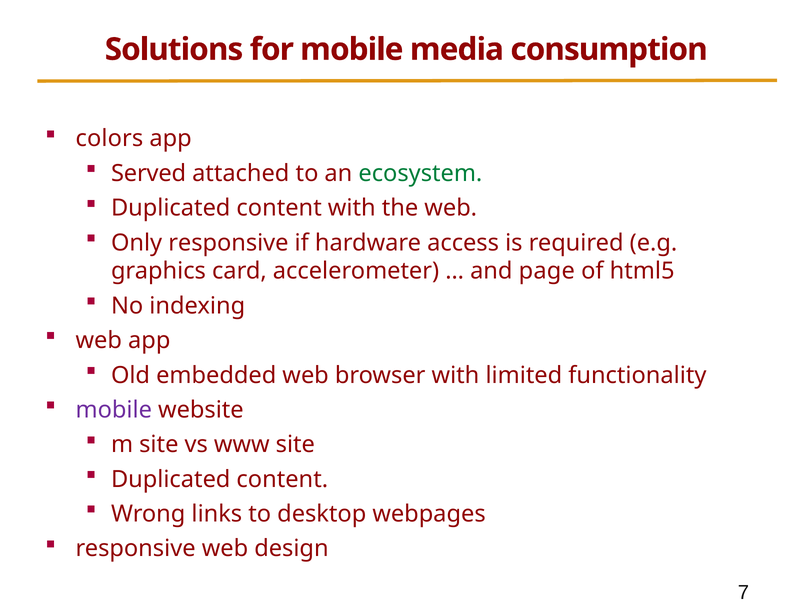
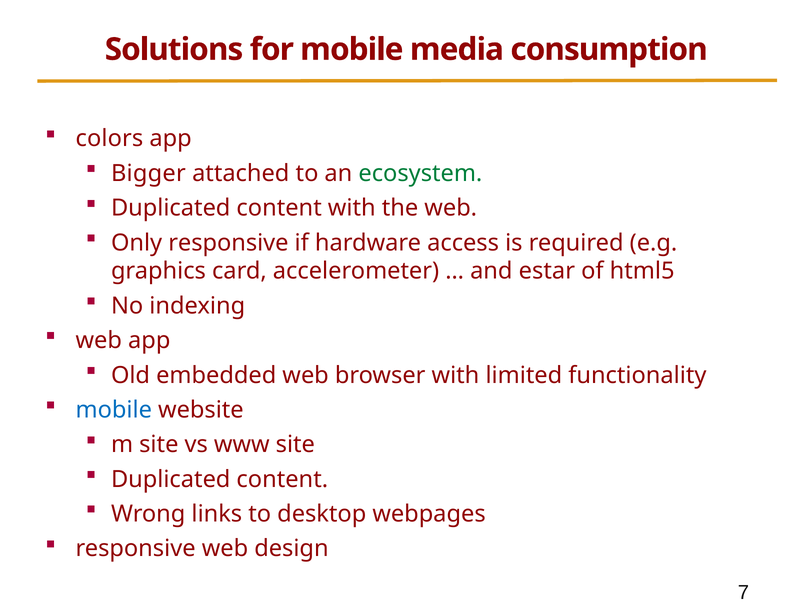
Served: Served -> Bigger
page: page -> estar
mobile at (114, 410) colour: purple -> blue
